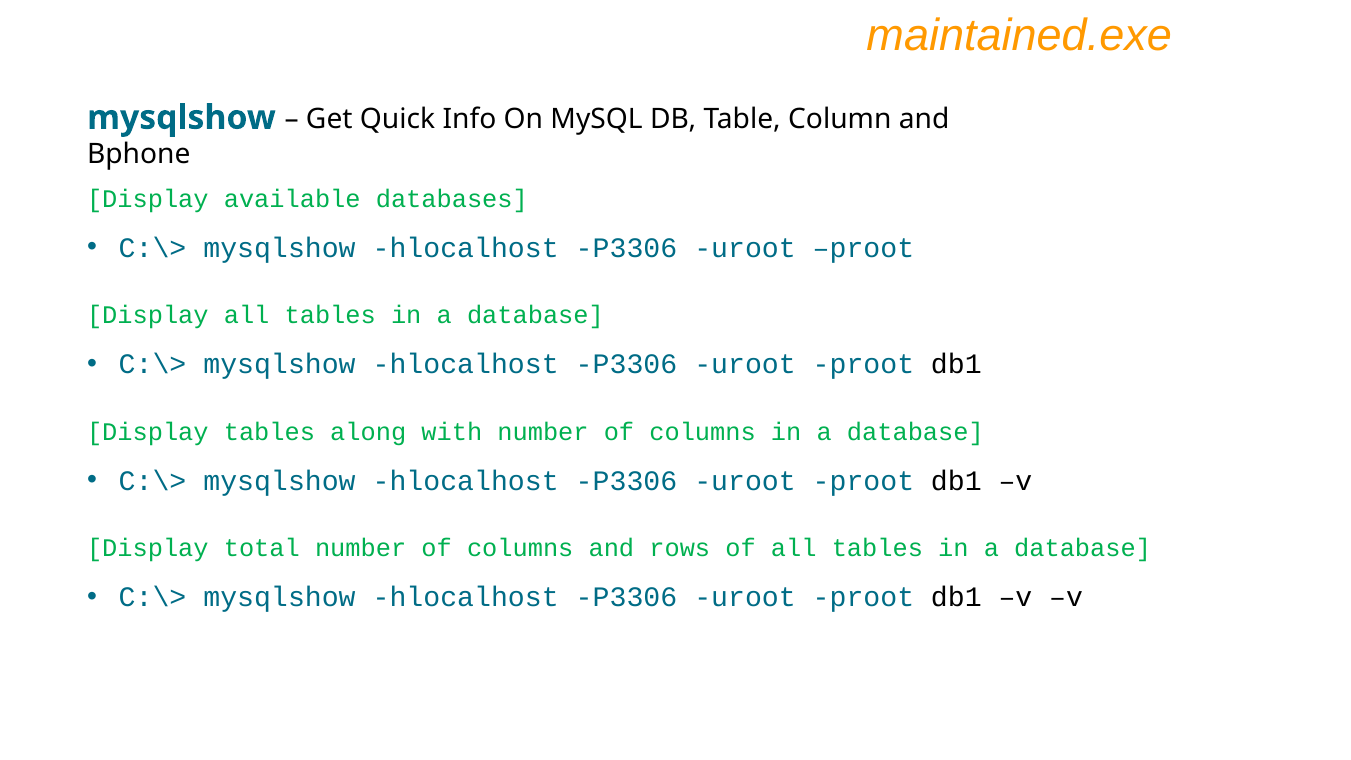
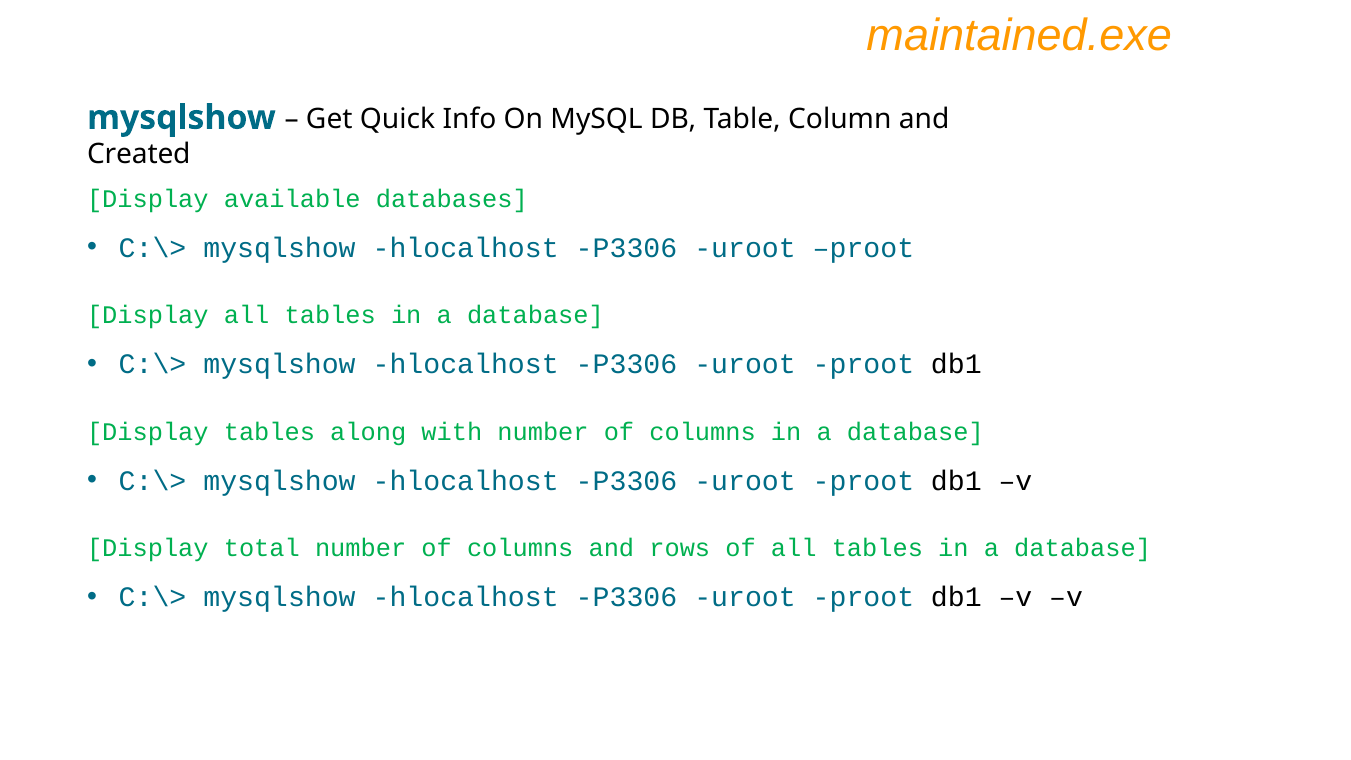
Bphone: Bphone -> Created
